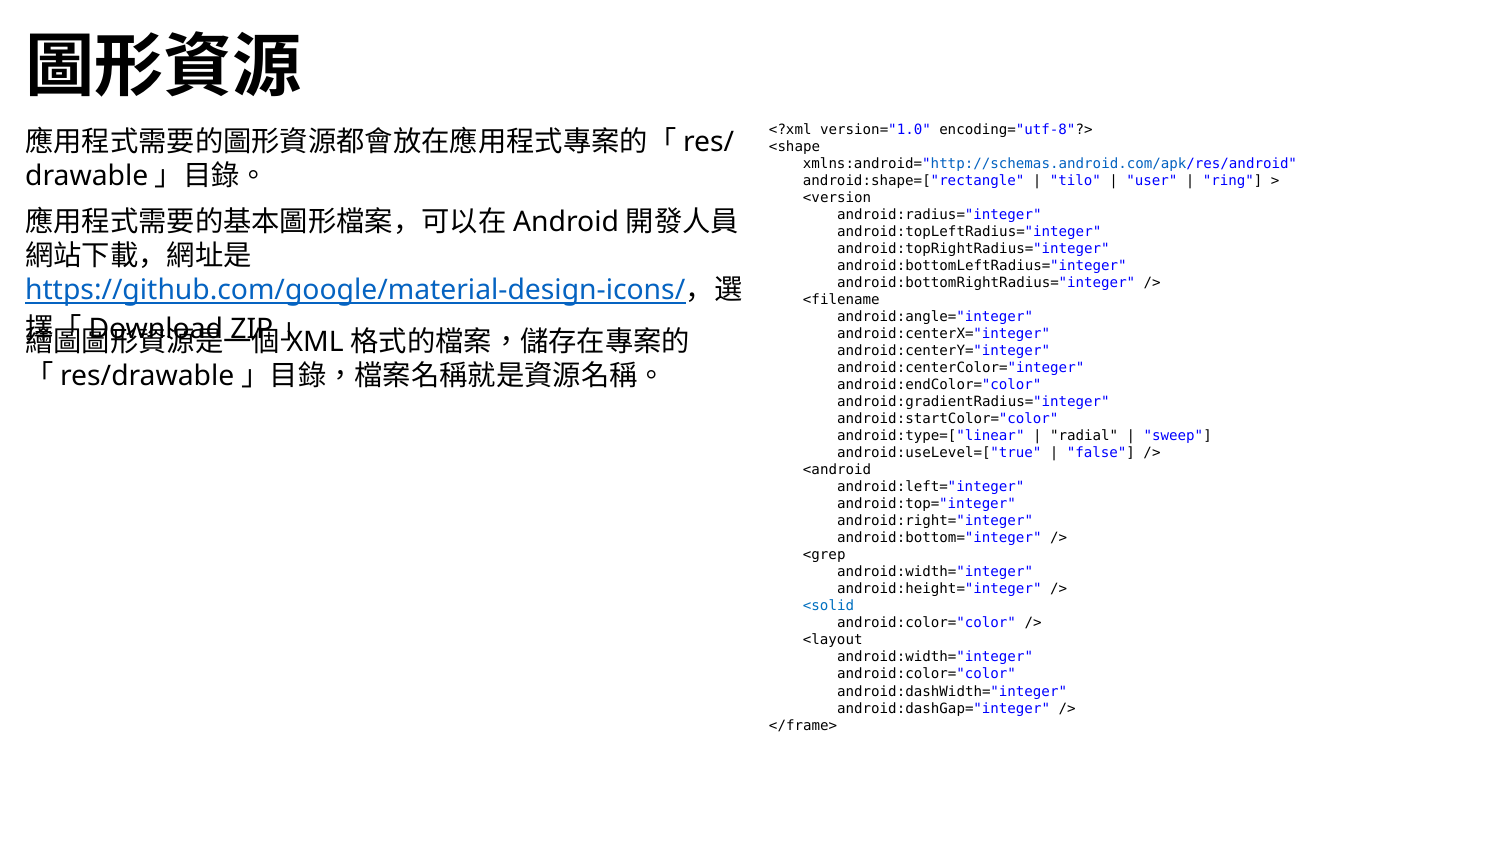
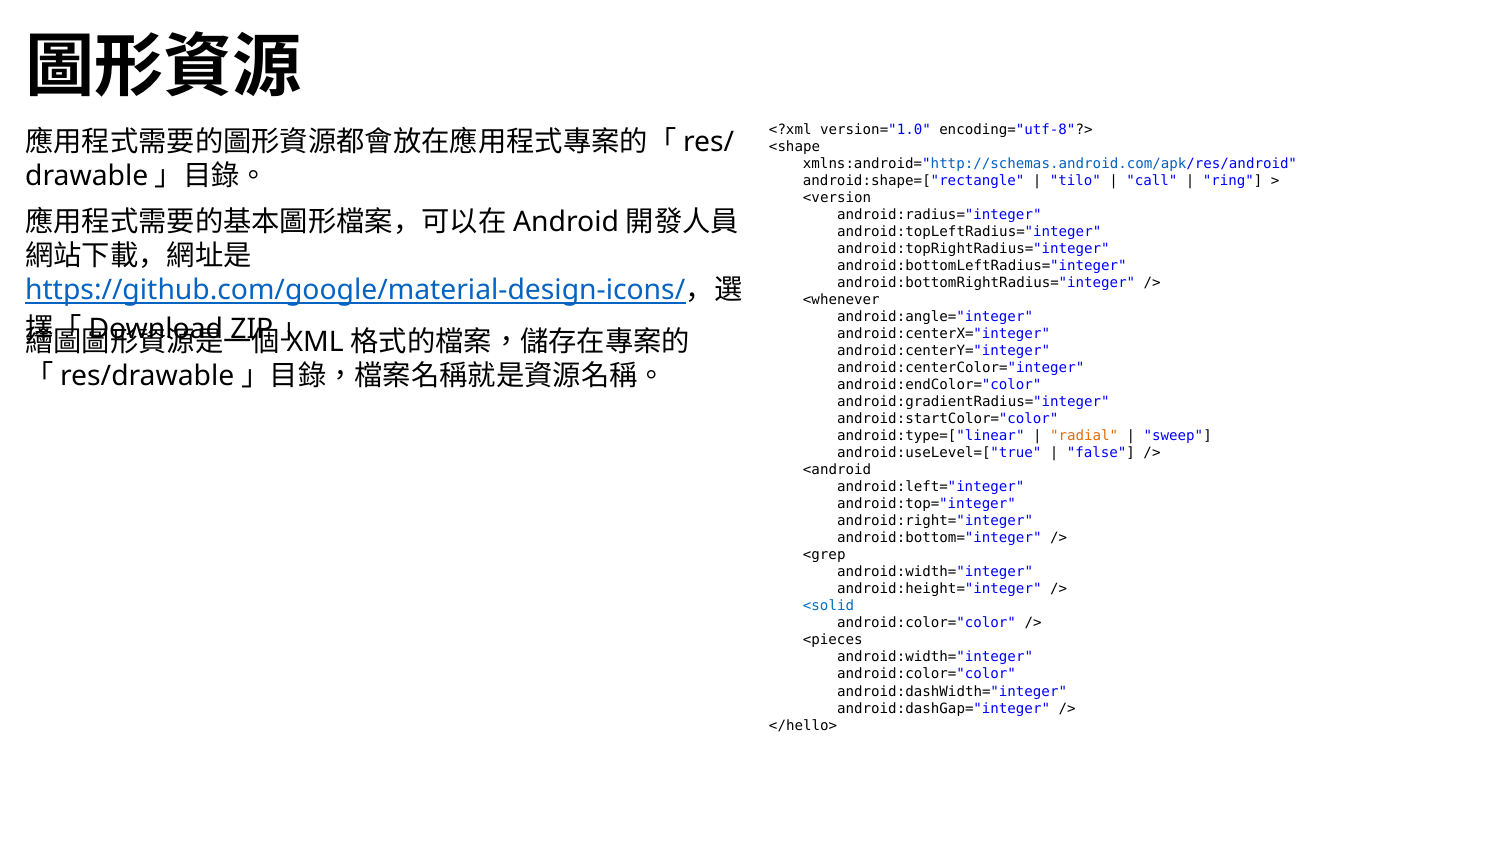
user: user -> call
<filename: <filename -> <whenever
radial colour: black -> orange
<layout: <layout -> <pieces
</frame>: </frame> -> </hello>
